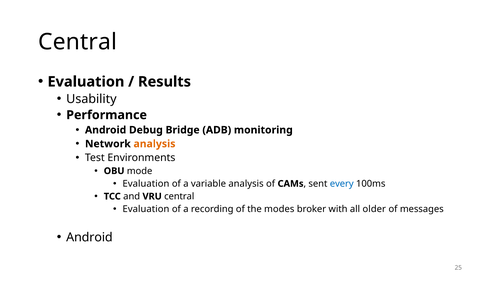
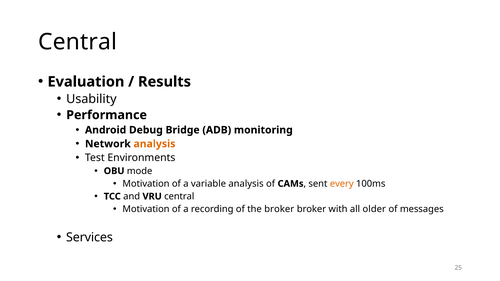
Evaluation at (146, 184): Evaluation -> Motivation
every colour: blue -> orange
Evaluation at (146, 209): Evaluation -> Motivation
the modes: modes -> broker
Android at (89, 238): Android -> Services
